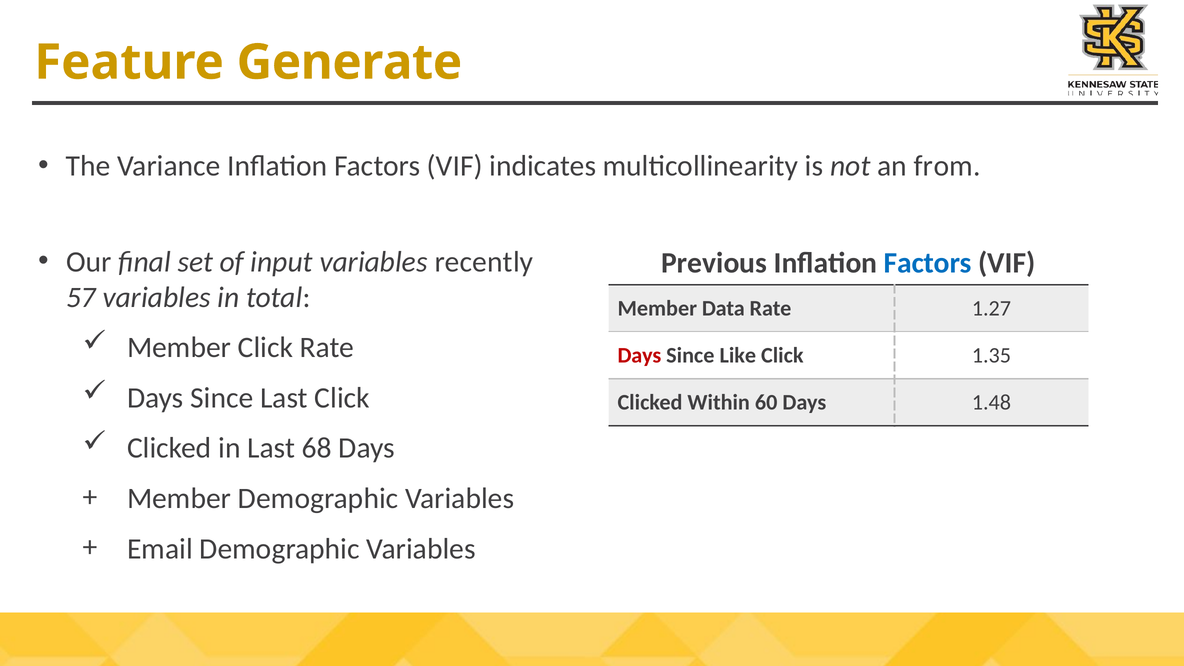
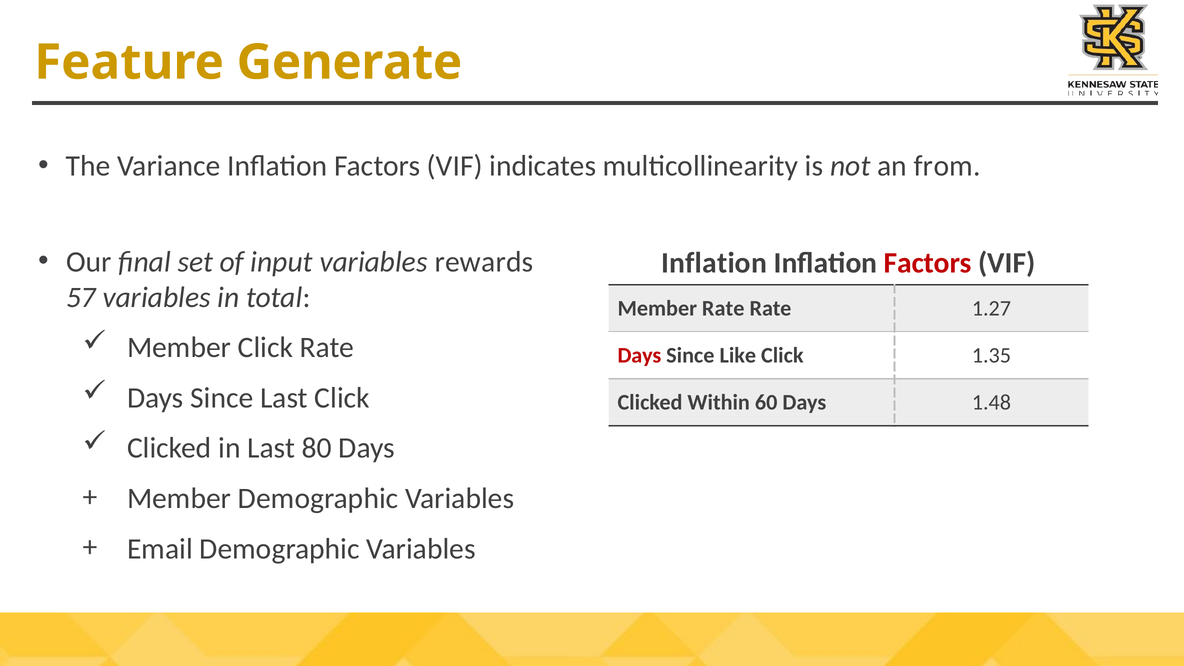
recently: recently -> rewards
Previous at (714, 263): Previous -> Inflation
Factors at (928, 263) colour: blue -> red
Member Data: Data -> Rate
68: 68 -> 80
